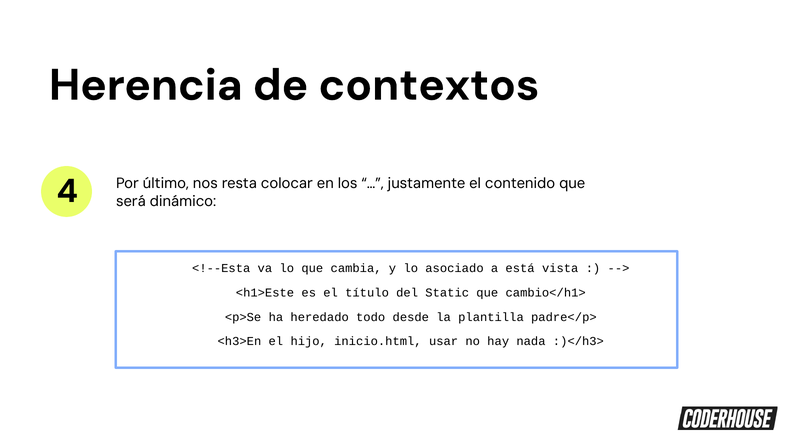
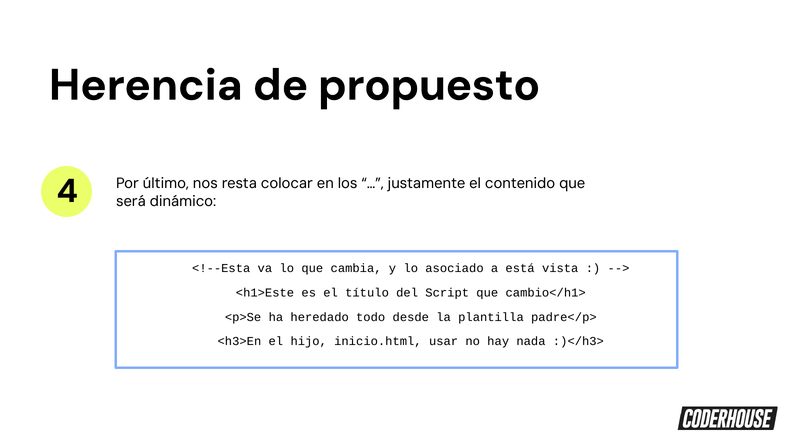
contextos: contextos -> propuesto
Static: Static -> Script
